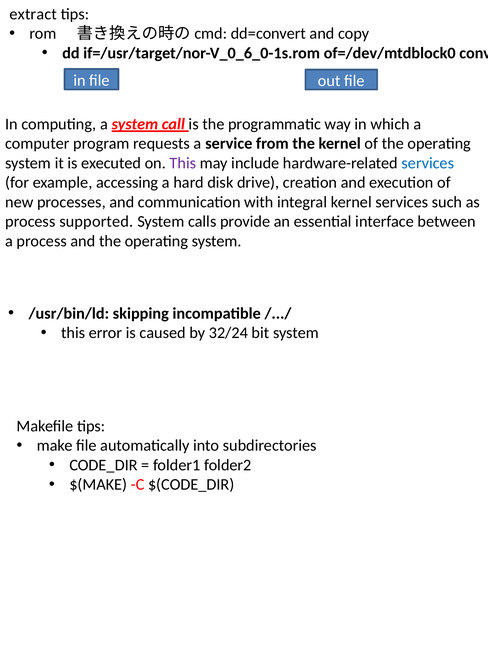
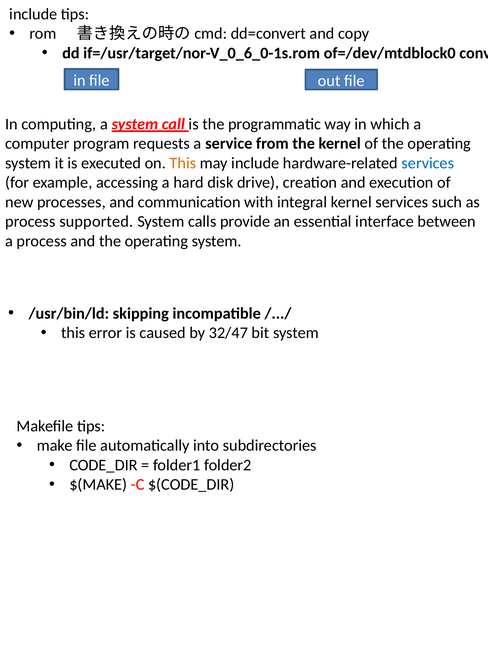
extract at (33, 14): extract -> include
This at (183, 163) colour: purple -> orange
32/24: 32/24 -> 32/47
